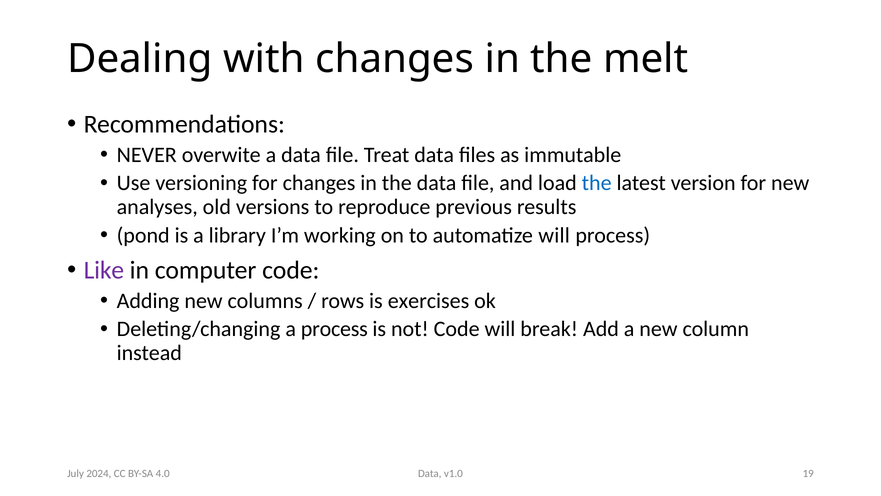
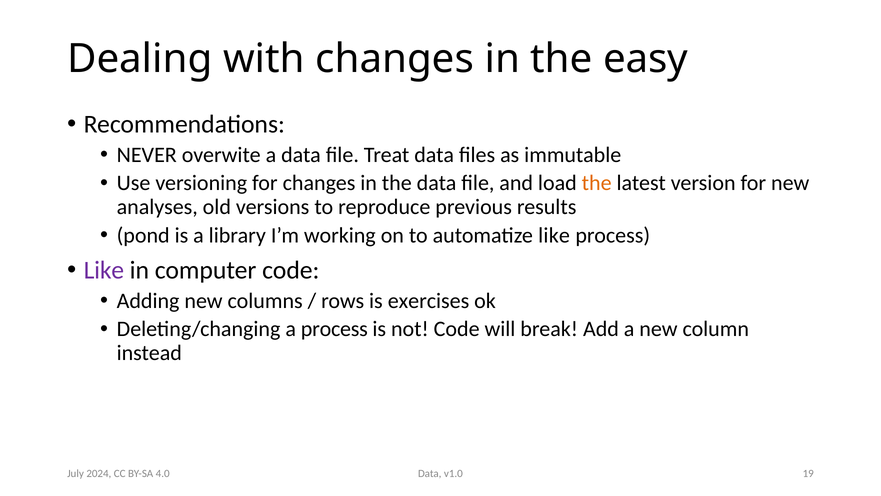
melt: melt -> easy
the at (597, 183) colour: blue -> orange
automatize will: will -> like
